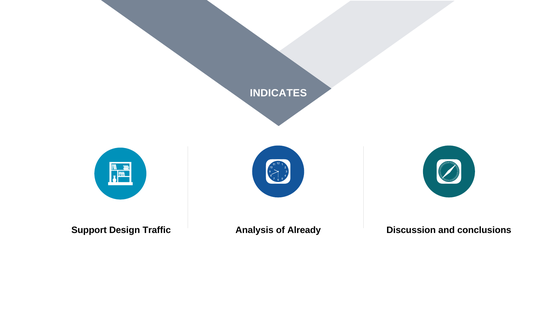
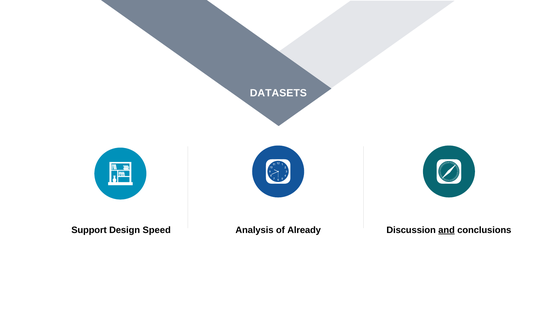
INDICATES: INDICATES -> DATASETS
Traffic: Traffic -> Speed
and underline: none -> present
